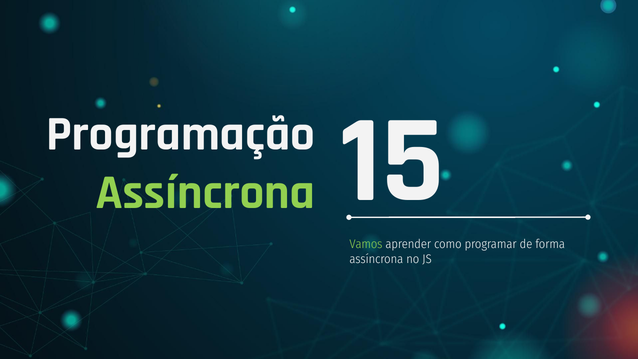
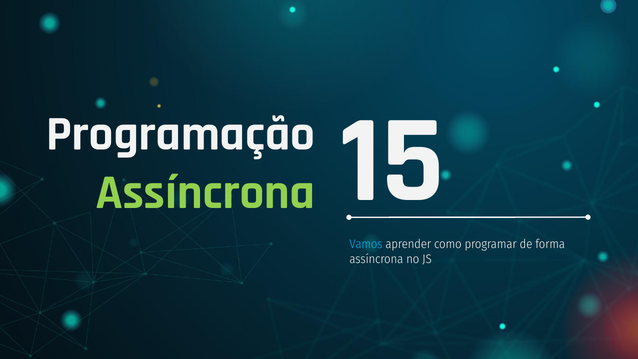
Vamos colour: light green -> light blue
